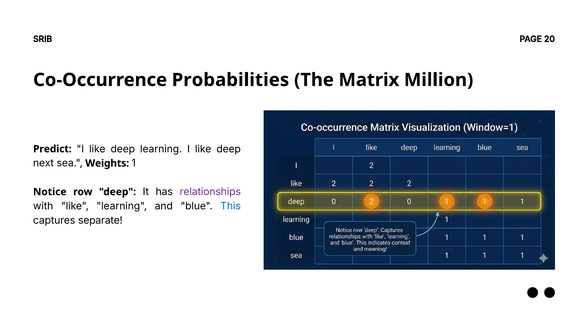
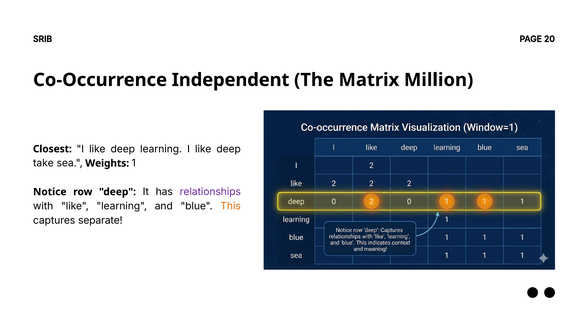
Probabilities: Probabilities -> Independent
Predict: Predict -> Closest
next: next -> take
This colour: blue -> orange
